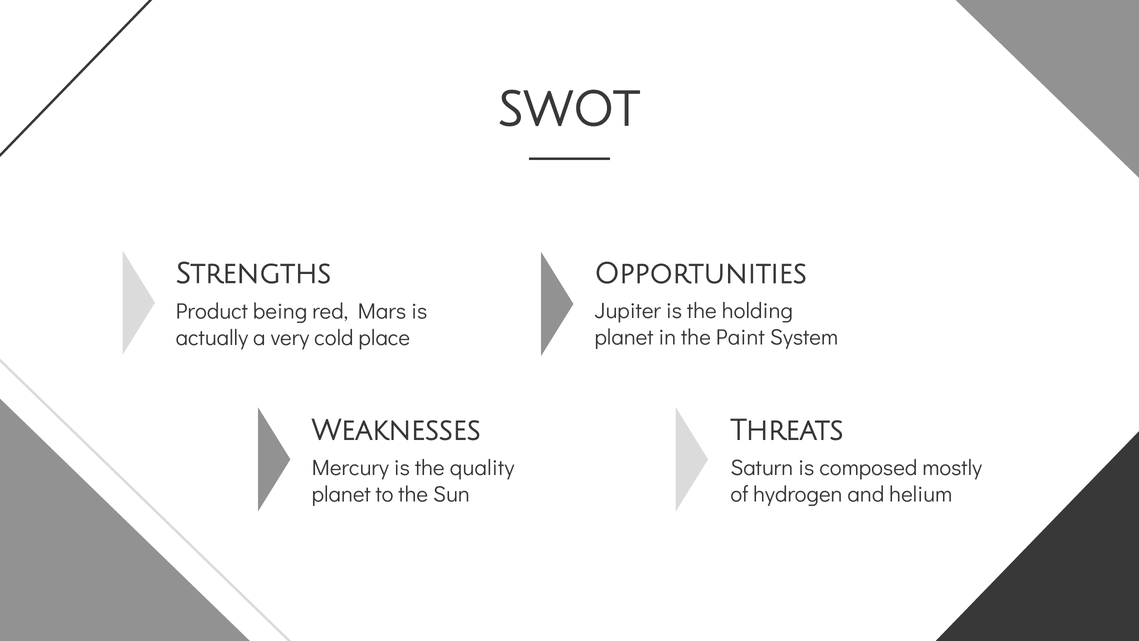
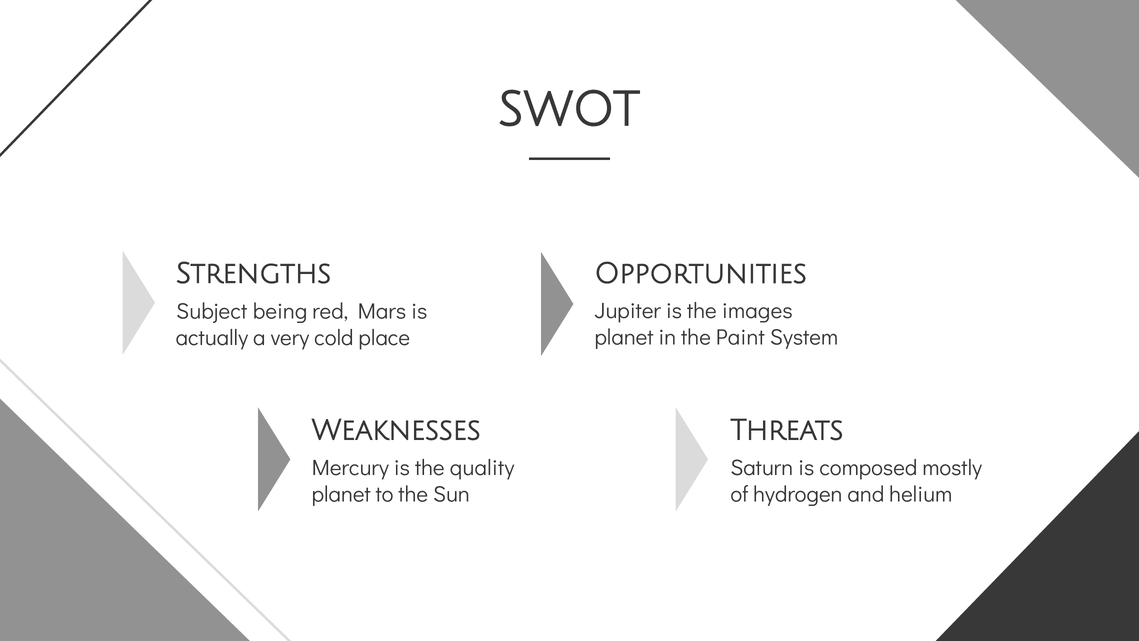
holding: holding -> images
Product: Product -> Subject
